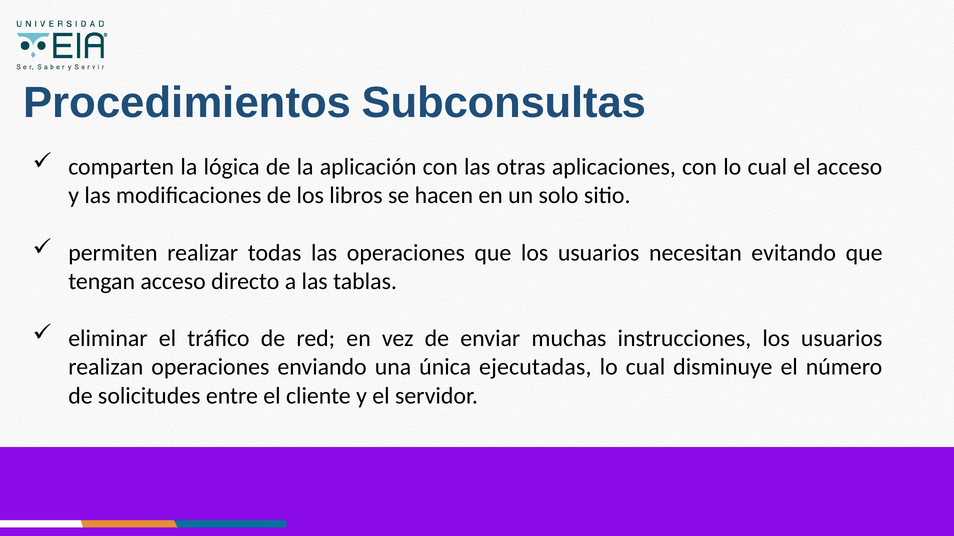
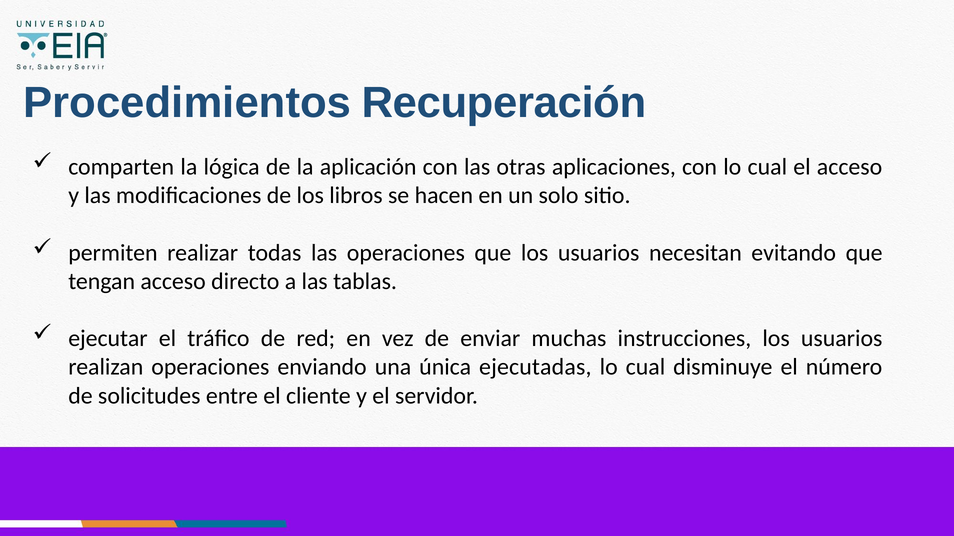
Subconsultas: Subconsultas -> Recuperación
eliminar: eliminar -> ejecutar
